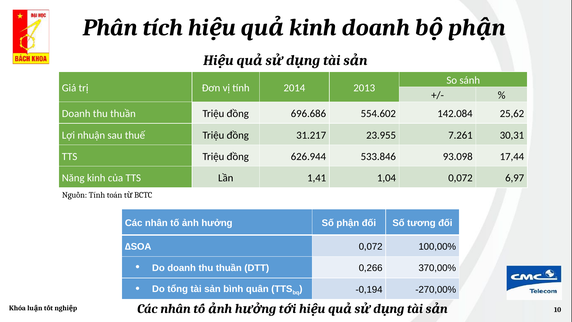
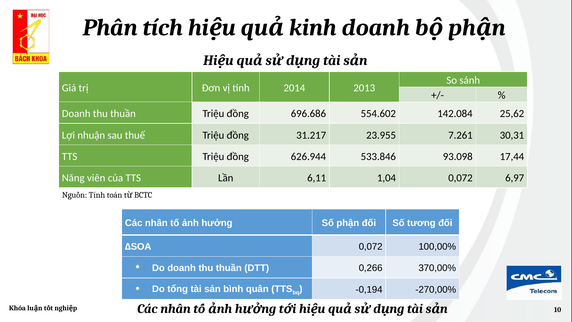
Năng kinh: kinh -> viên
1,41: 1,41 -> 6,11
